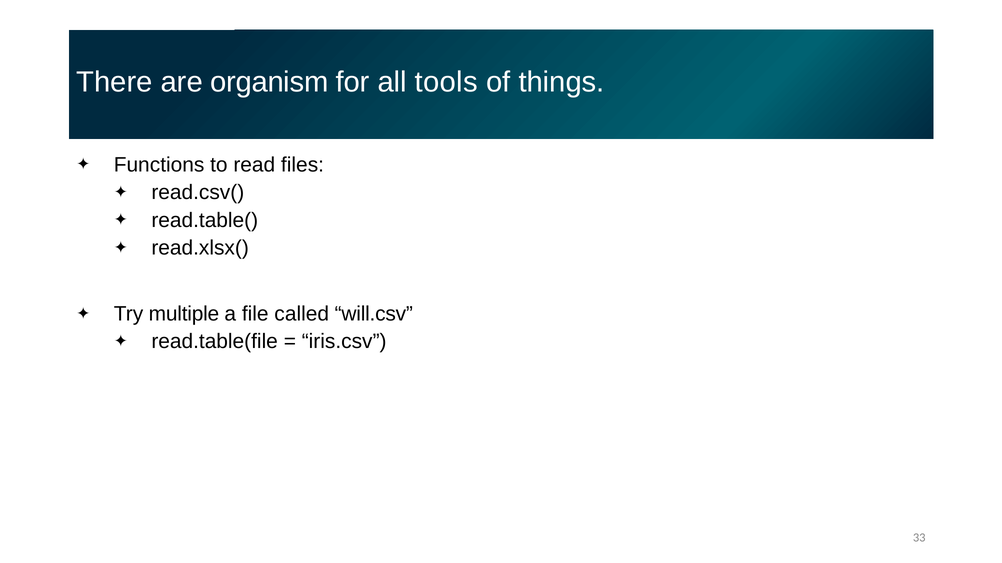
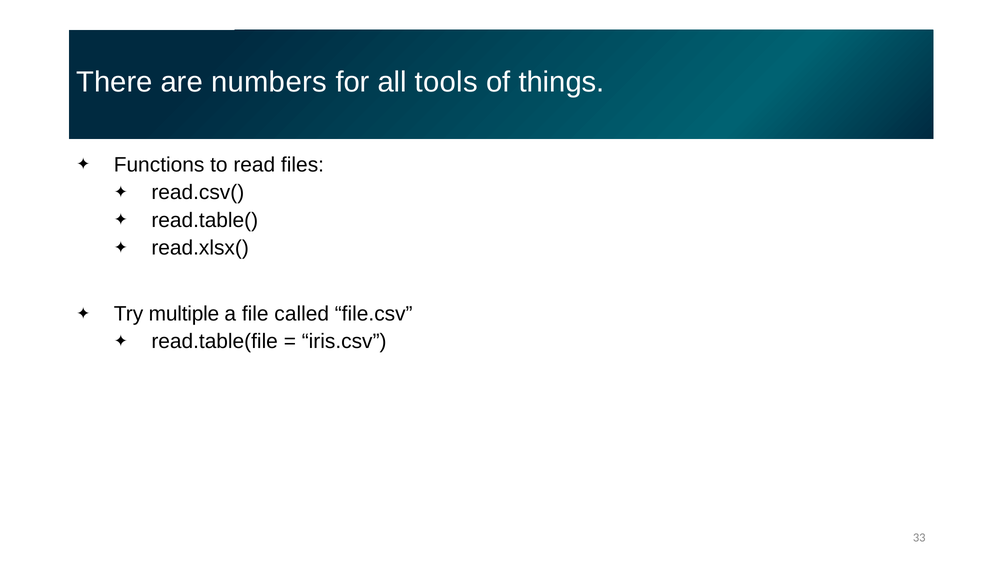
organism: organism -> numbers
will.csv: will.csv -> file.csv
